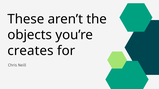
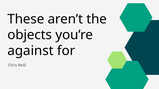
creates: creates -> against
